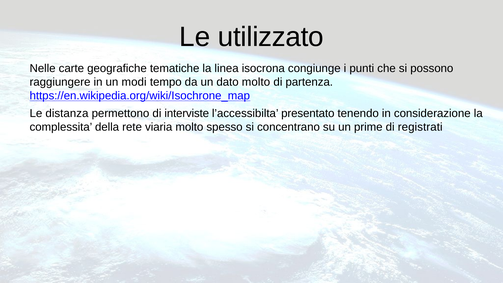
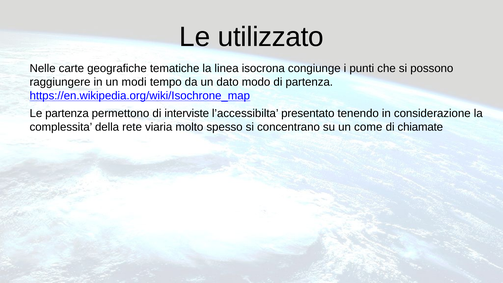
dato molto: molto -> modo
Le distanza: distanza -> partenza
prime: prime -> come
registrati: registrati -> chiamate
